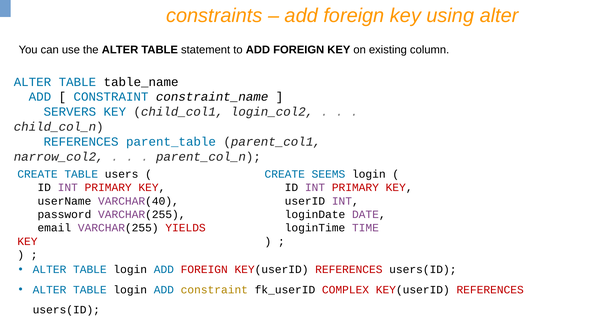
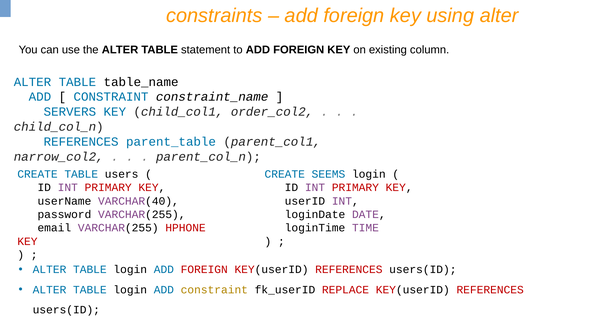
login_col2: login_col2 -> order_col2
YIELDS: YIELDS -> HPHONE
COMPLEX: COMPLEX -> REPLACE
